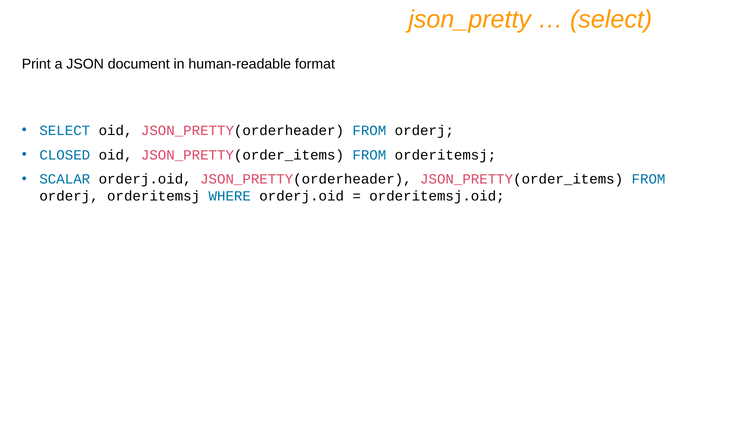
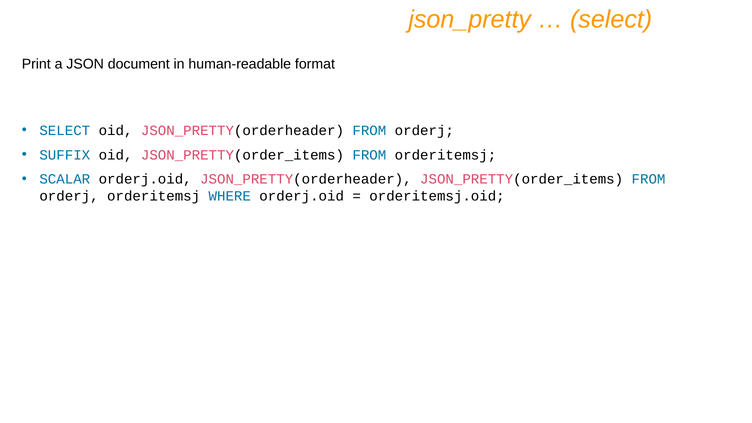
CLOSED: CLOSED -> SUFFIX
